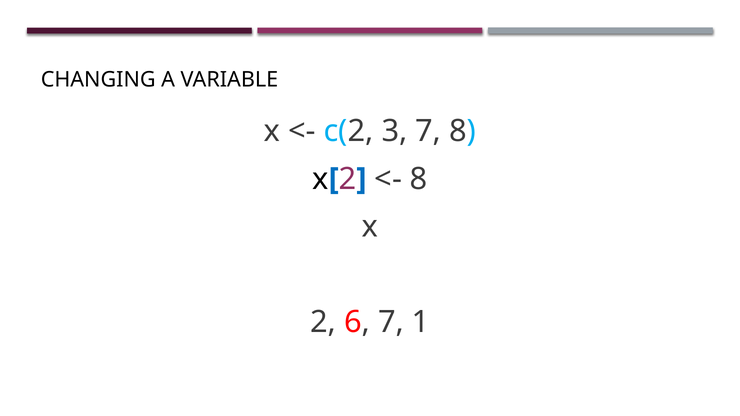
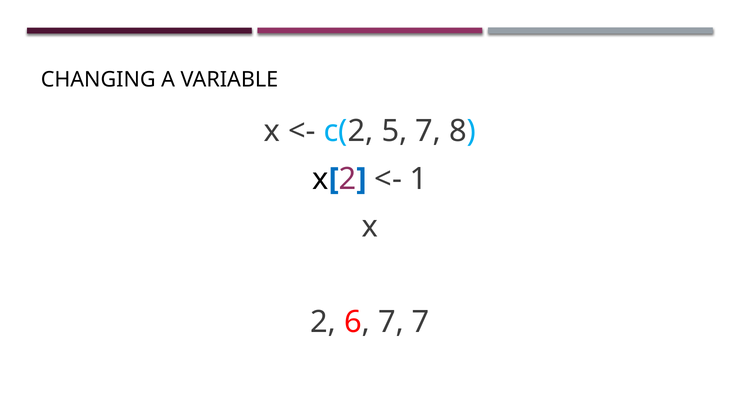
3: 3 -> 5
8 at (419, 179): 8 -> 1
7 1: 1 -> 7
